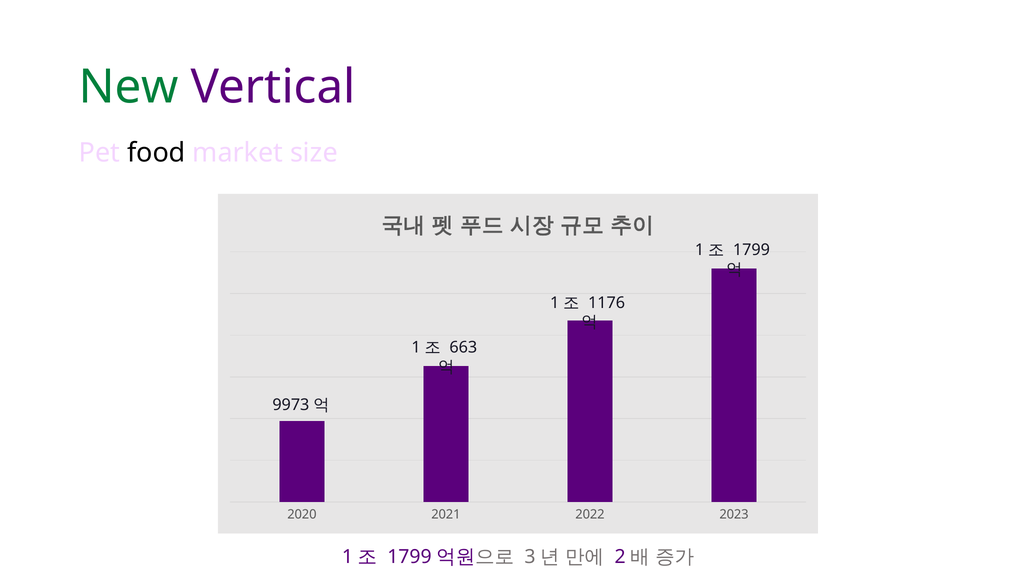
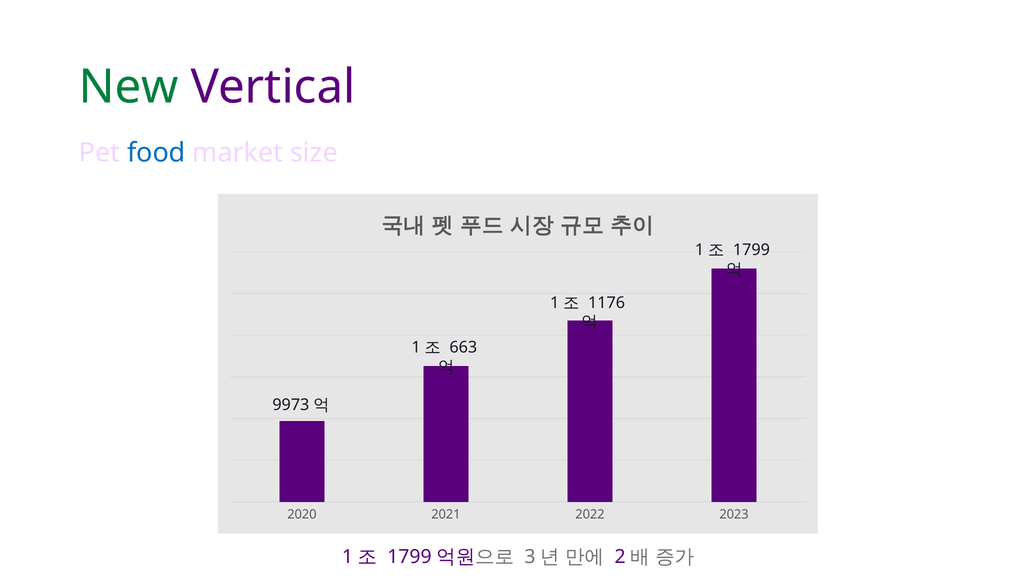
food colour: black -> blue
